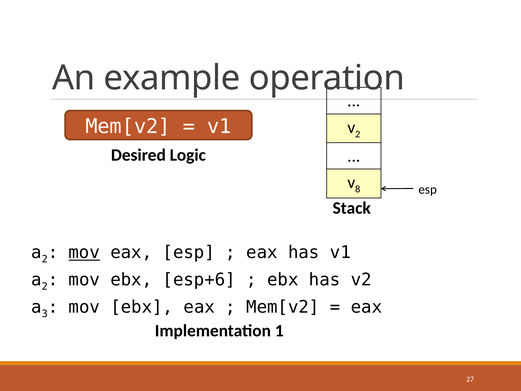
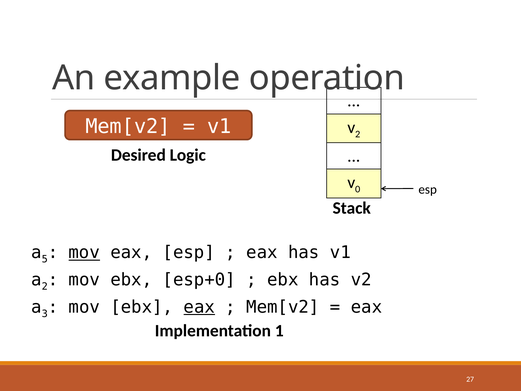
8: 8 -> 0
2 at (45, 259): 2 -> 5
esp+6: esp+6 -> esp+0
eax at (199, 307) underline: none -> present
